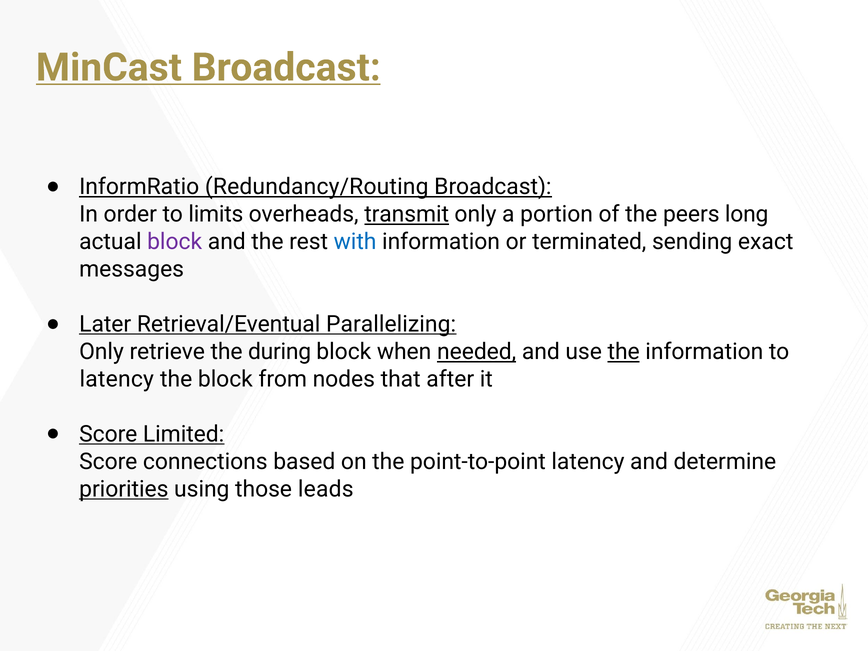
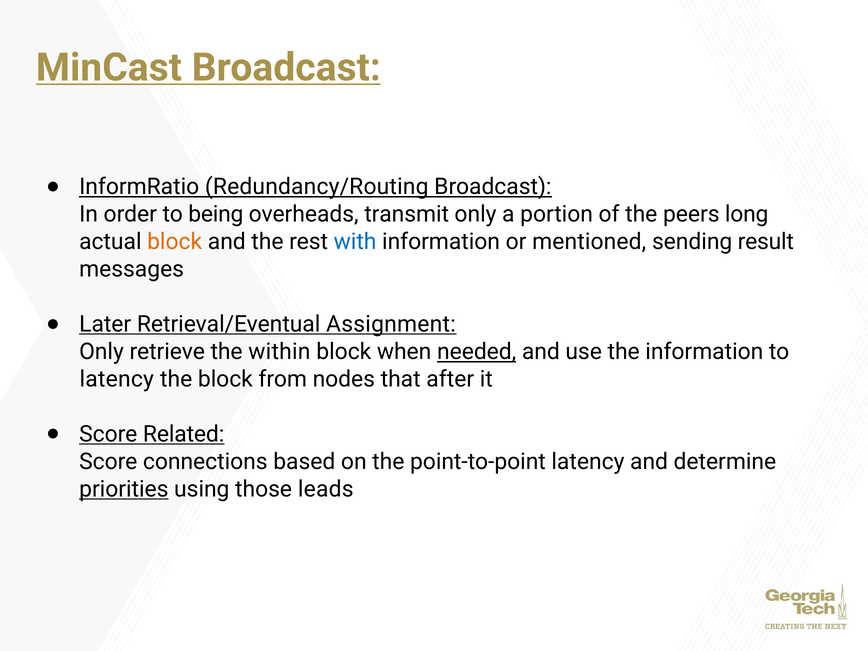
limits: limits -> being
transmit underline: present -> none
block at (175, 242) colour: purple -> orange
terminated: terminated -> mentioned
exact: exact -> result
Parallelizing: Parallelizing -> Assignment
during: during -> within
the at (624, 352) underline: present -> none
Limited: Limited -> Related
